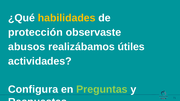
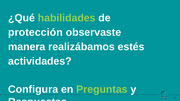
habilidades colour: yellow -> light green
abusos: abusos -> manera
útiles: útiles -> estés
